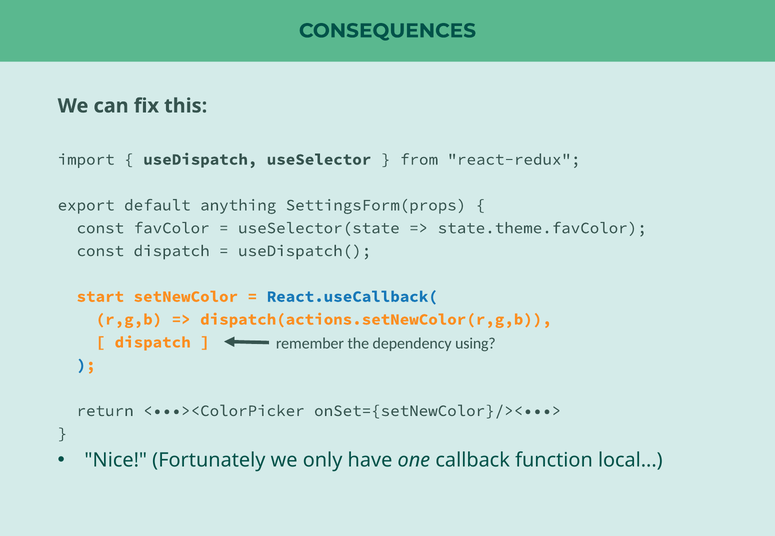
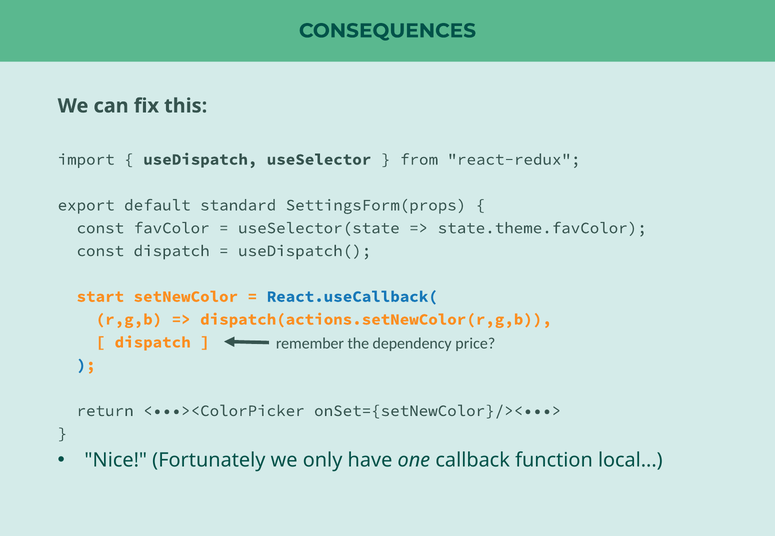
anything: anything -> standard
using: using -> price
